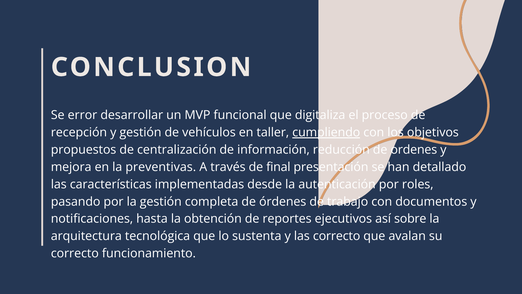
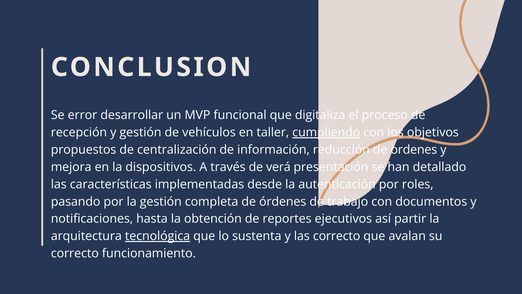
preventivas: preventivas -> dispositivos
final: final -> verá
sobre: sobre -> partir
tecnológica underline: none -> present
